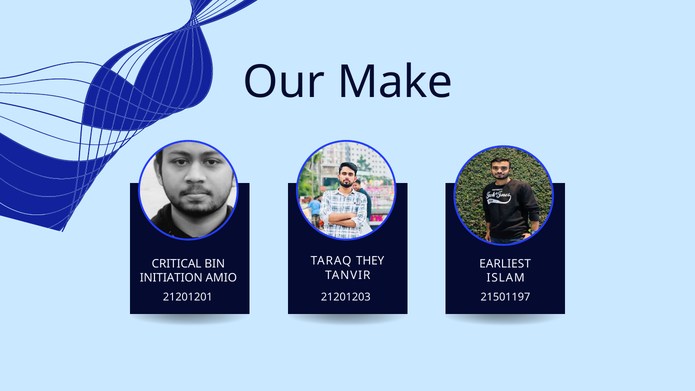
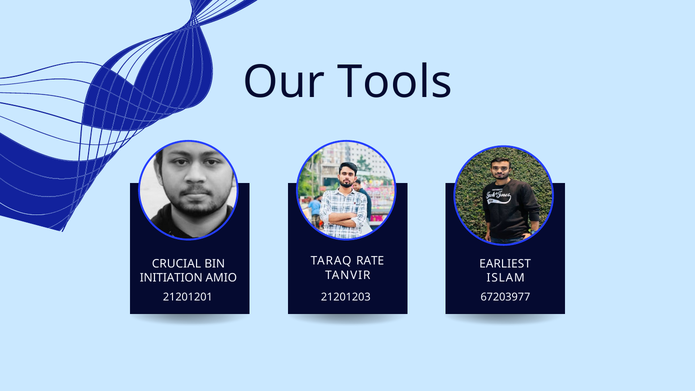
Make: Make -> Tools
THEY: THEY -> RATE
CRITICAL: CRITICAL -> CRUCIAL
21501197: 21501197 -> 67203977
